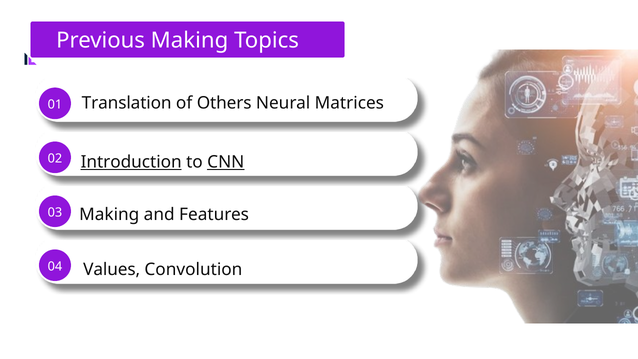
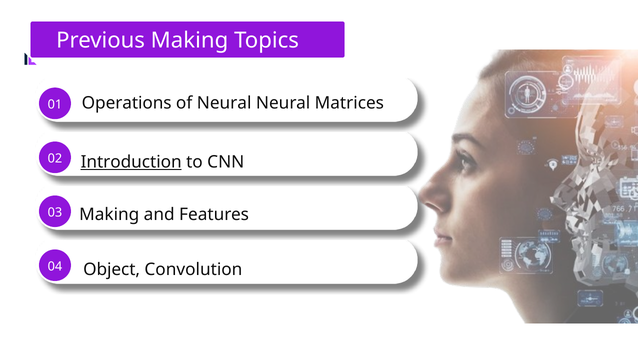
Translation: Translation -> Operations
of Others: Others -> Neural
CNN underline: present -> none
Values: Values -> Object
